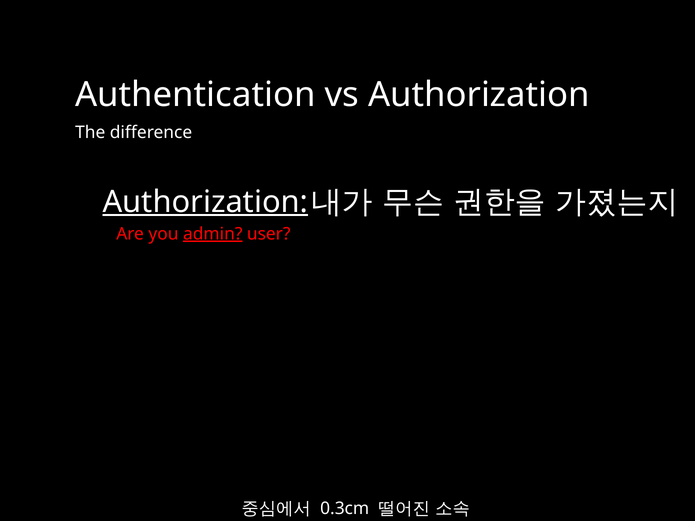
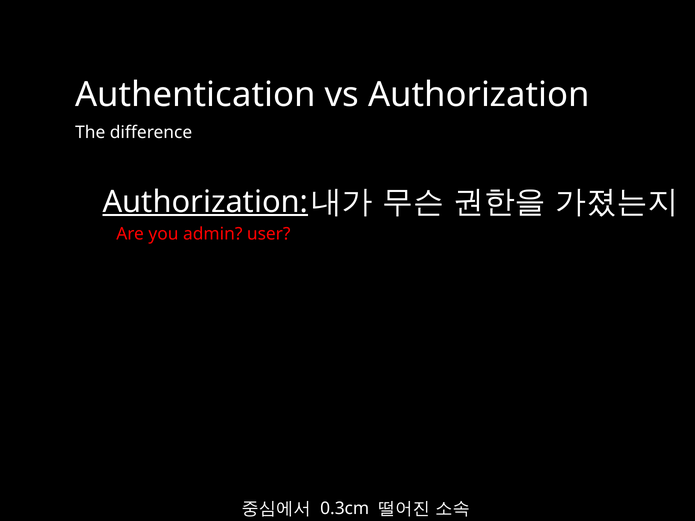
admin underline: present -> none
